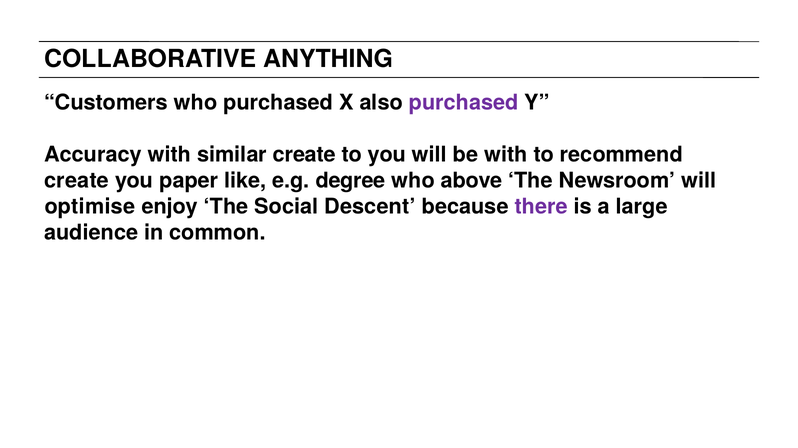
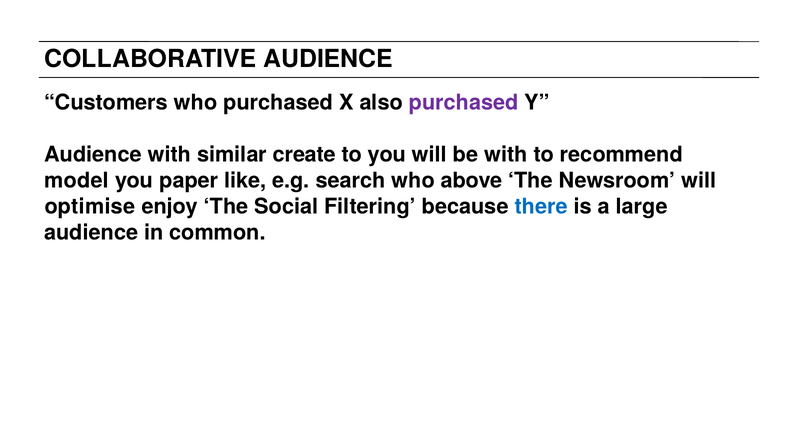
COLLABORATIVE ANYTHING: ANYTHING -> AUDIENCE
Accuracy at (93, 155): Accuracy -> Audience
create at (77, 181): create -> model
degree: degree -> search
Descent: Descent -> Filtering
there colour: purple -> blue
